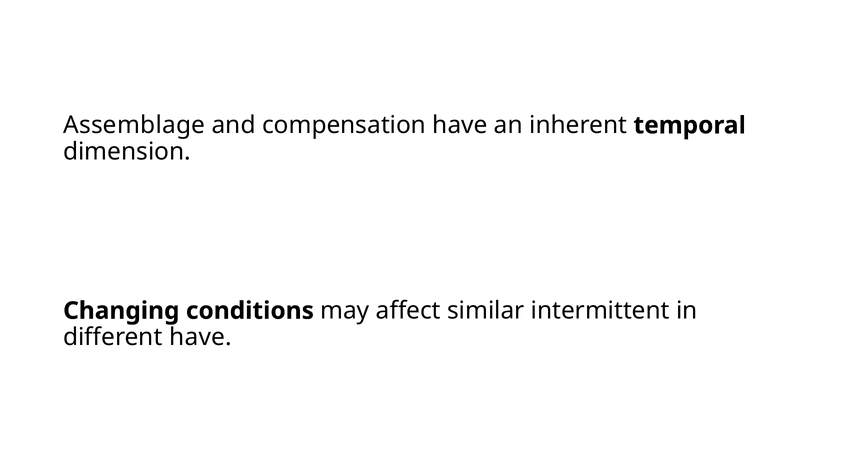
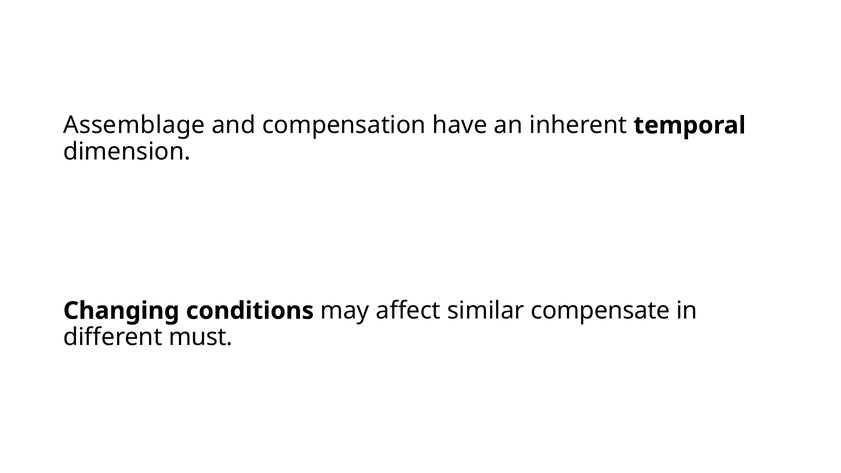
intermittent: intermittent -> compensate
different have: have -> must
